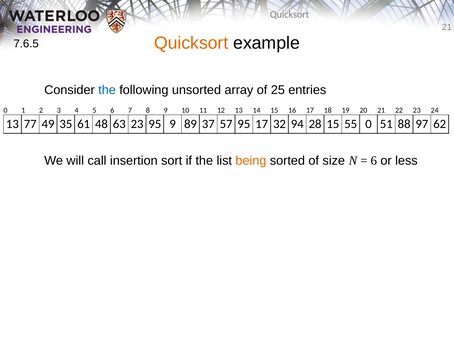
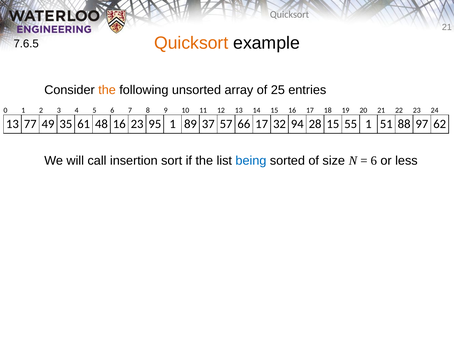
the at (107, 90) colour: blue -> orange
48 63: 63 -> 16
95 9: 9 -> 1
57 95: 95 -> 66
55 0: 0 -> 1
being colour: orange -> blue
